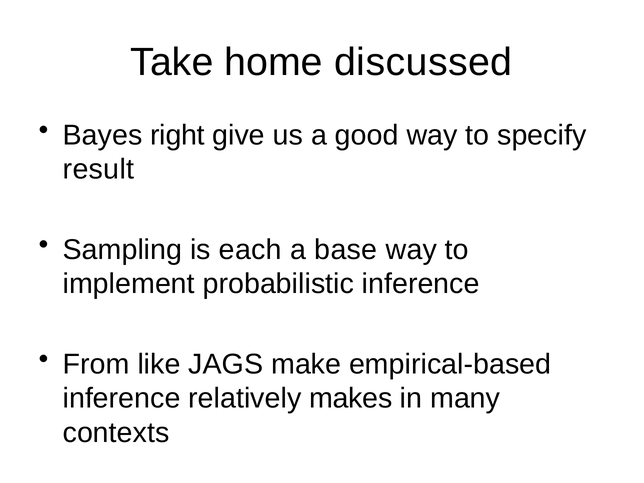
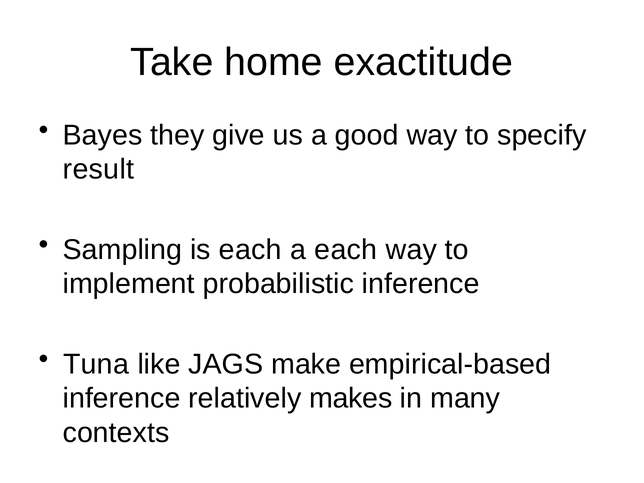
discussed: discussed -> exactitude
right: right -> they
a base: base -> each
From: From -> Tuna
